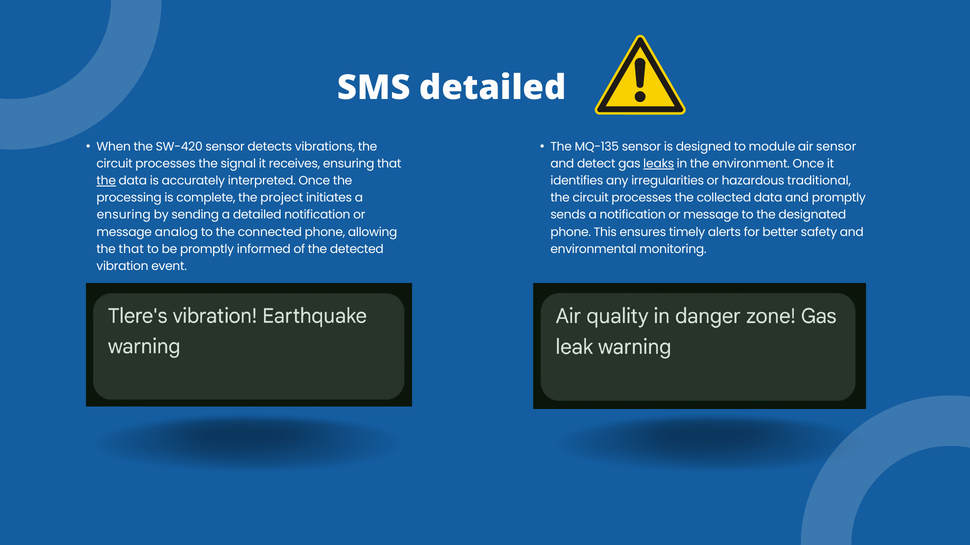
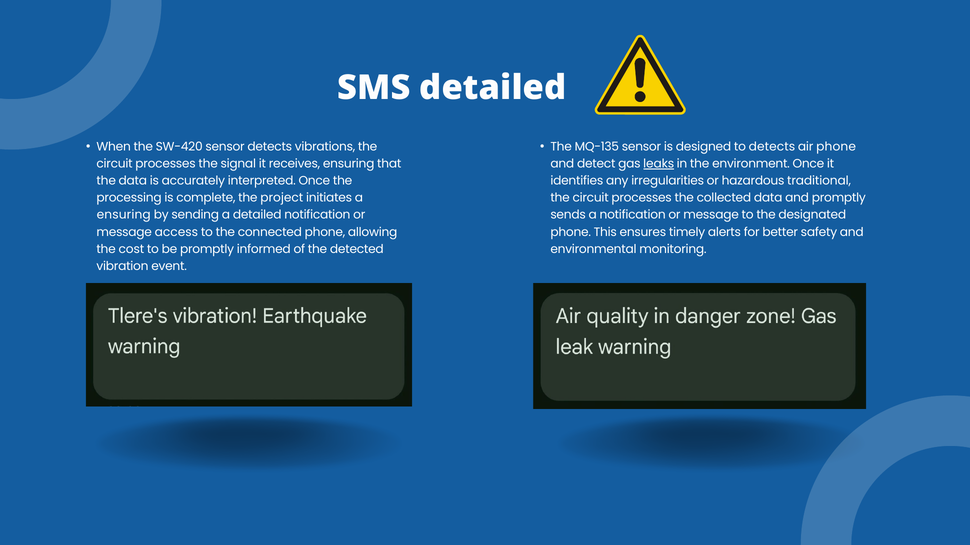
to module: module -> detects
air sensor: sensor -> phone
the at (106, 181) underline: present -> none
analog: analog -> access
the that: that -> cost
